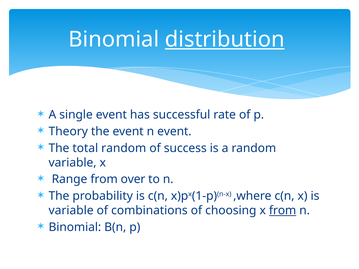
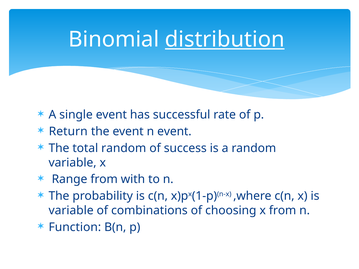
Theory: Theory -> Return
over: over -> with
from at (283, 211) underline: present -> none
Binomial at (75, 227): Binomial -> Function
